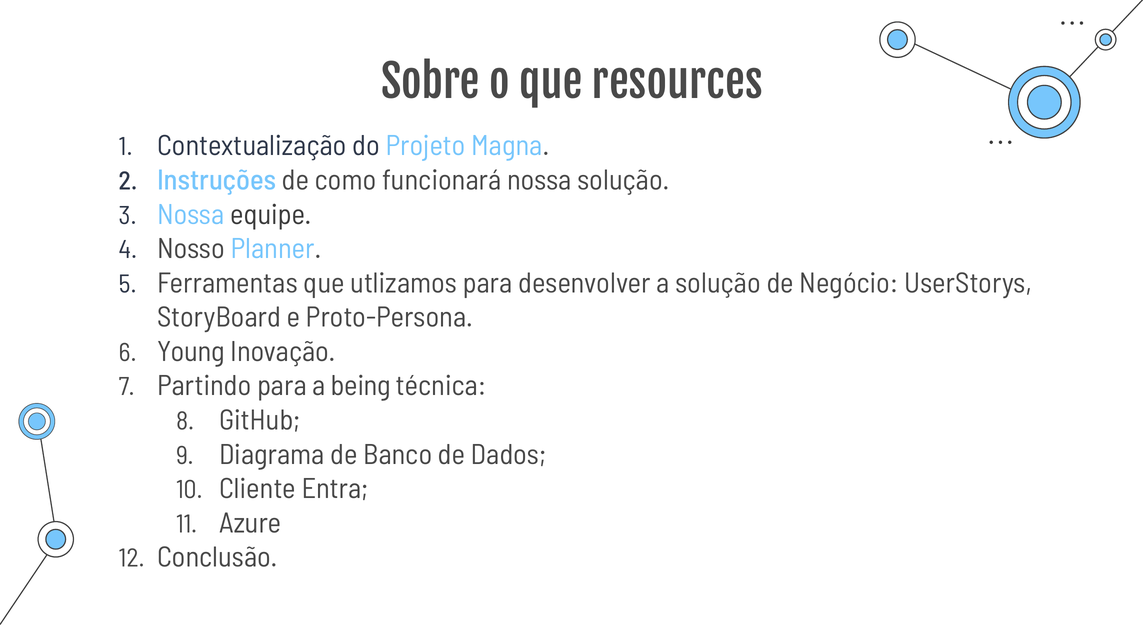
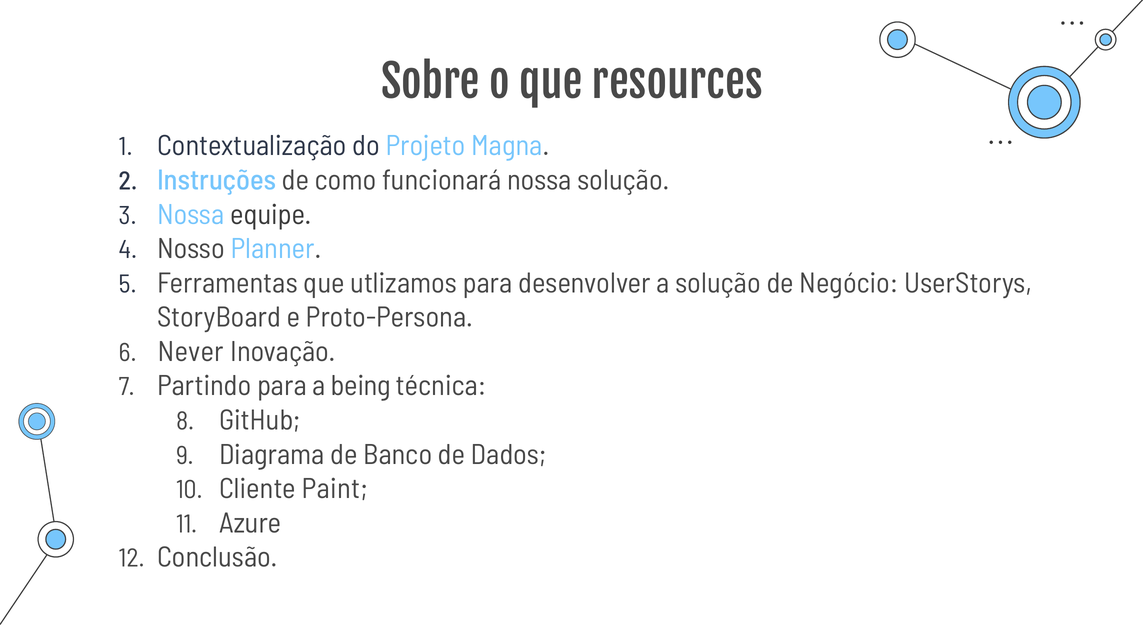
Young: Young -> Never
Entra: Entra -> Paint
